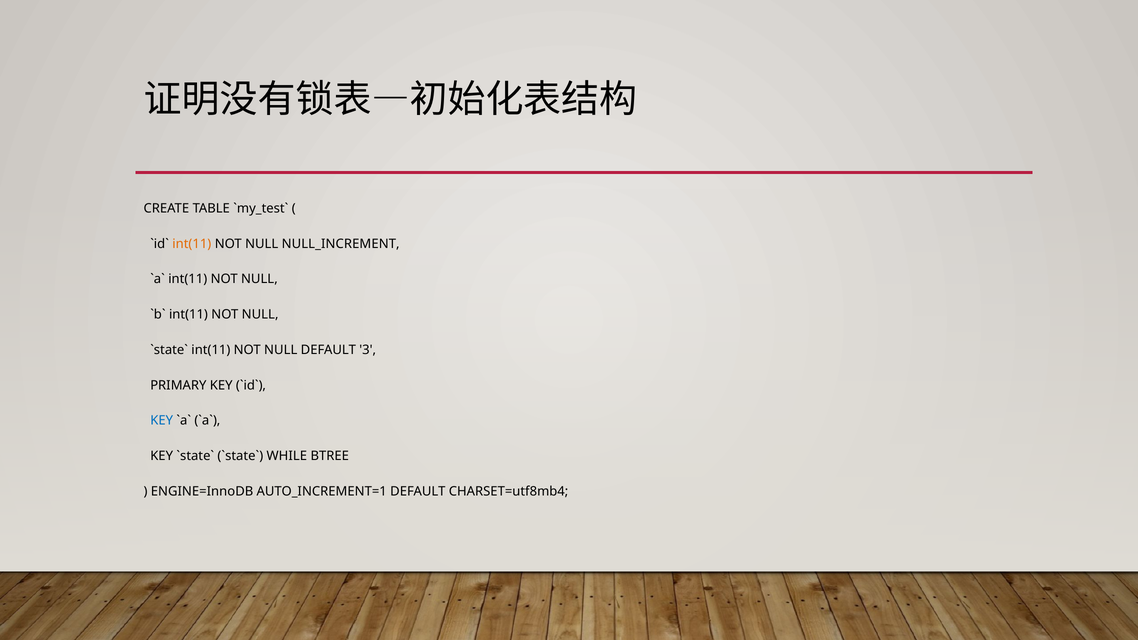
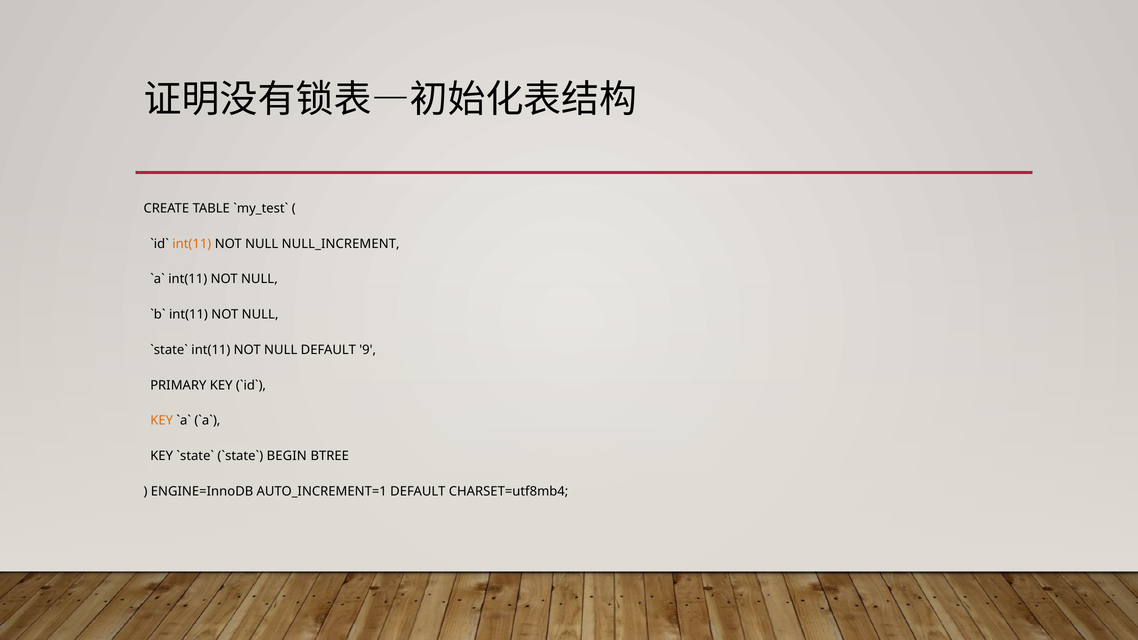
3: 3 -> 9
KEY at (162, 421) colour: blue -> orange
WHILE: WHILE -> BEGIN
